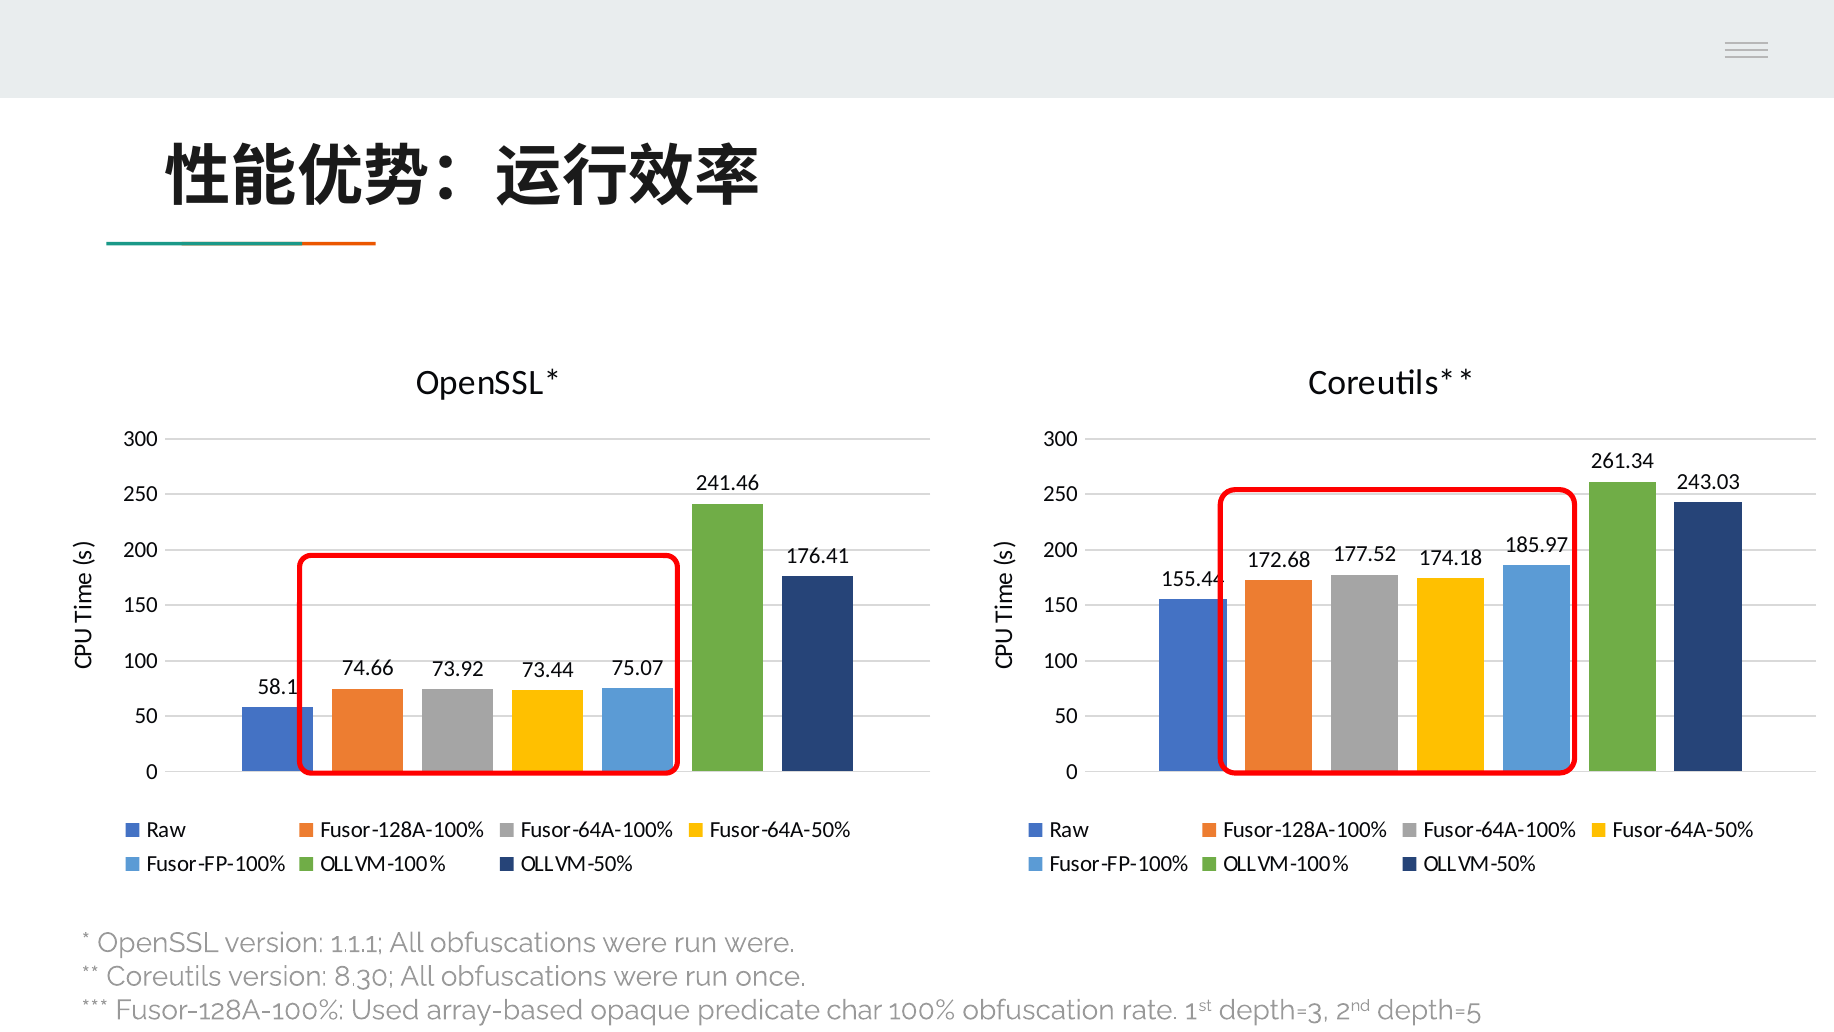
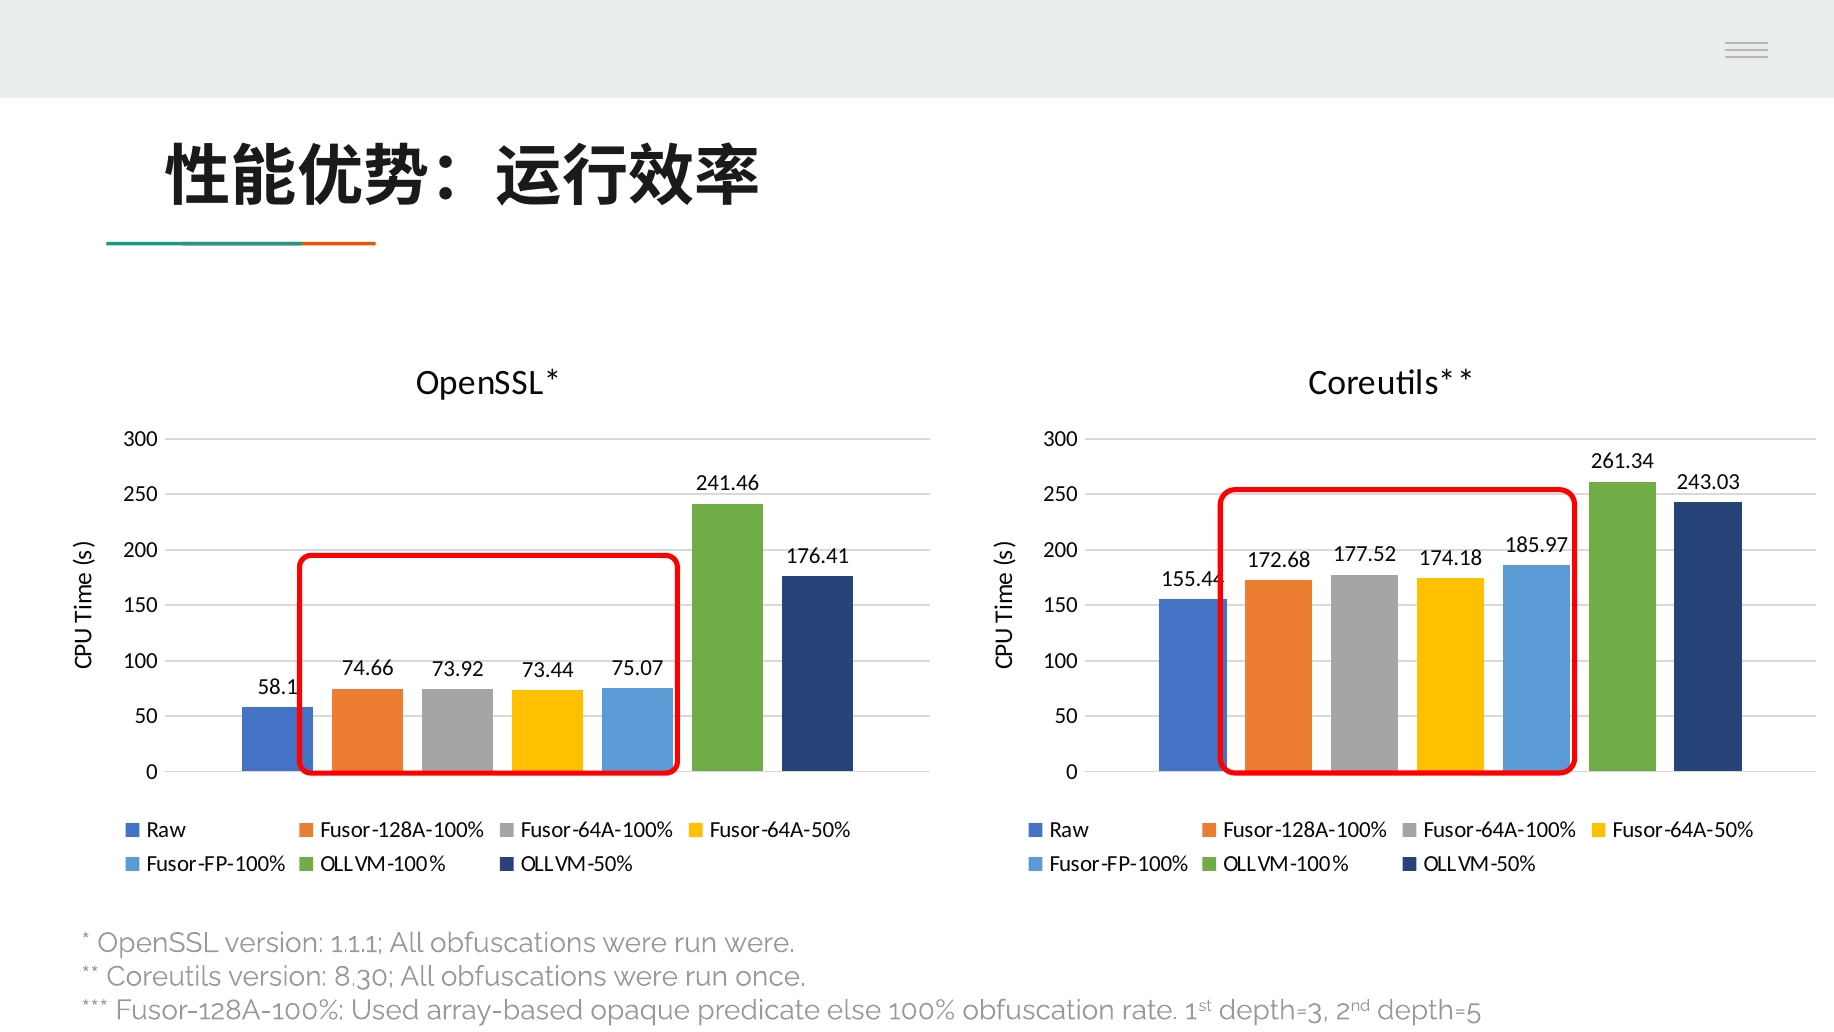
char: char -> else
